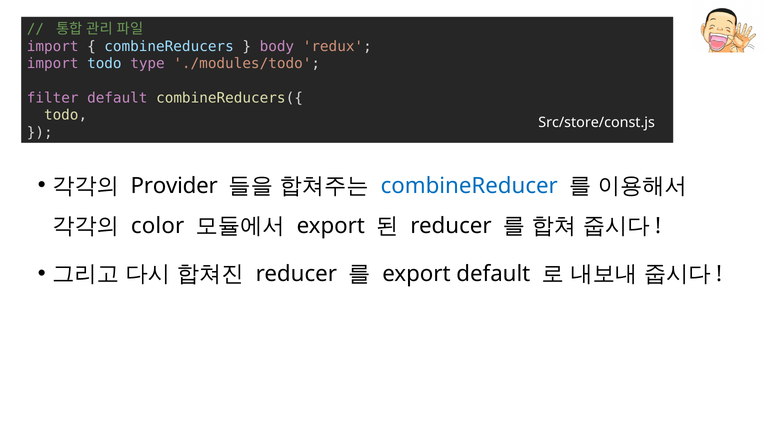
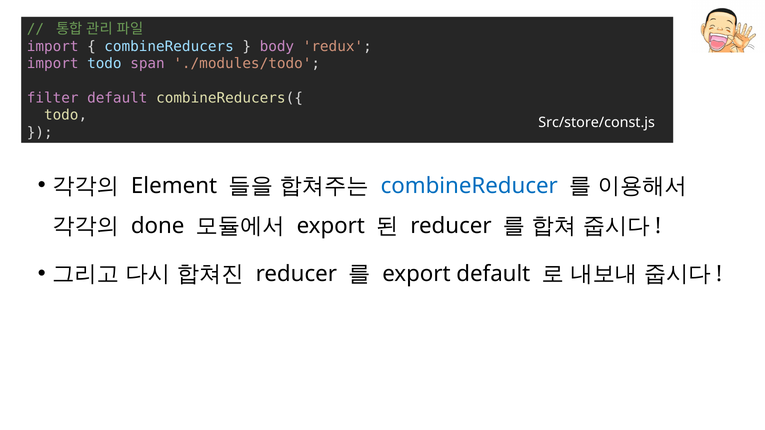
type: type -> span
Provider: Provider -> Element
color: color -> done
